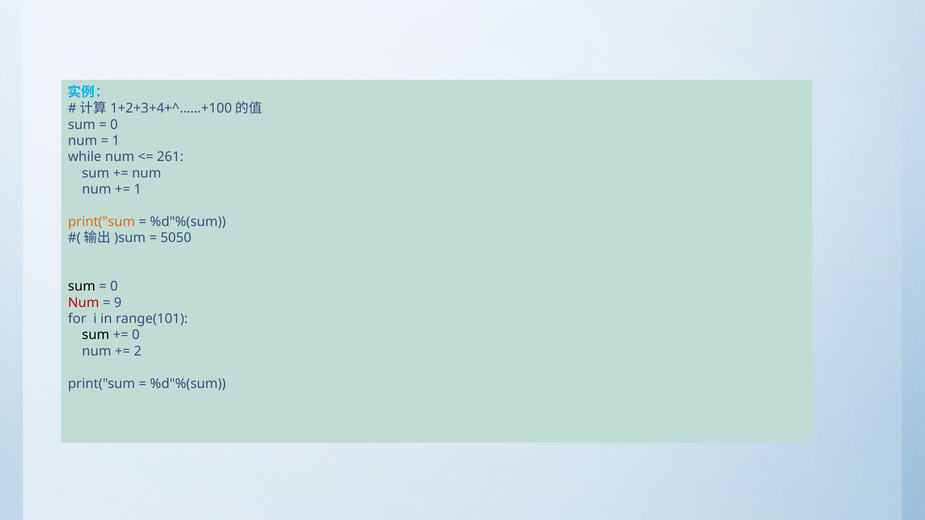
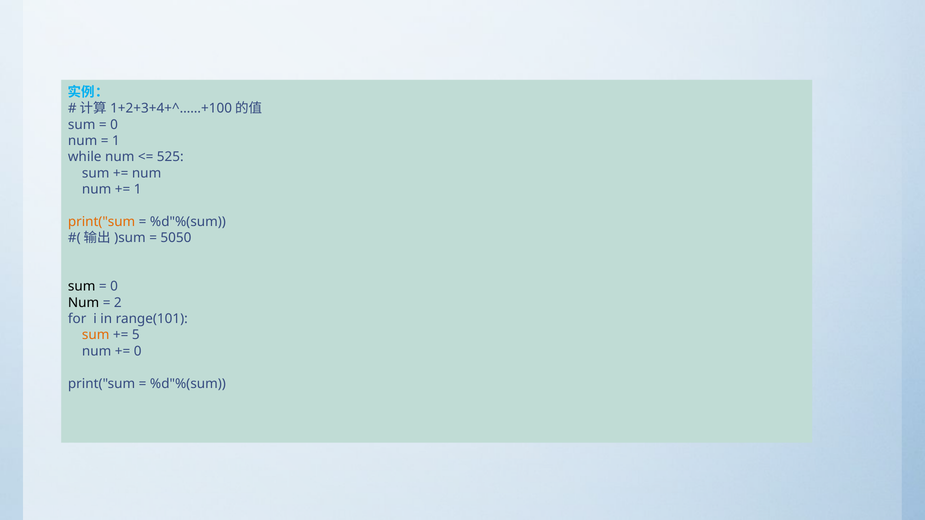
261: 261 -> 525
Num at (84, 303) colour: red -> black
9: 9 -> 2
sum at (96, 335) colour: black -> orange
0 at (136, 335): 0 -> 5
2 at (138, 352): 2 -> 0
